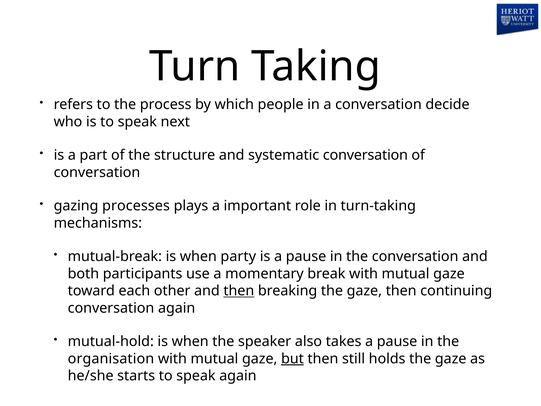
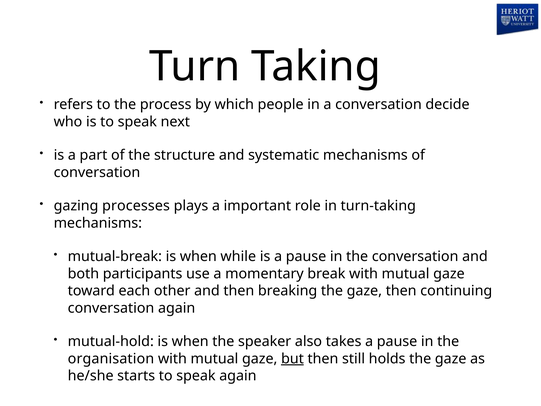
systematic conversation: conversation -> mechanisms
party: party -> while
then at (239, 291) underline: present -> none
